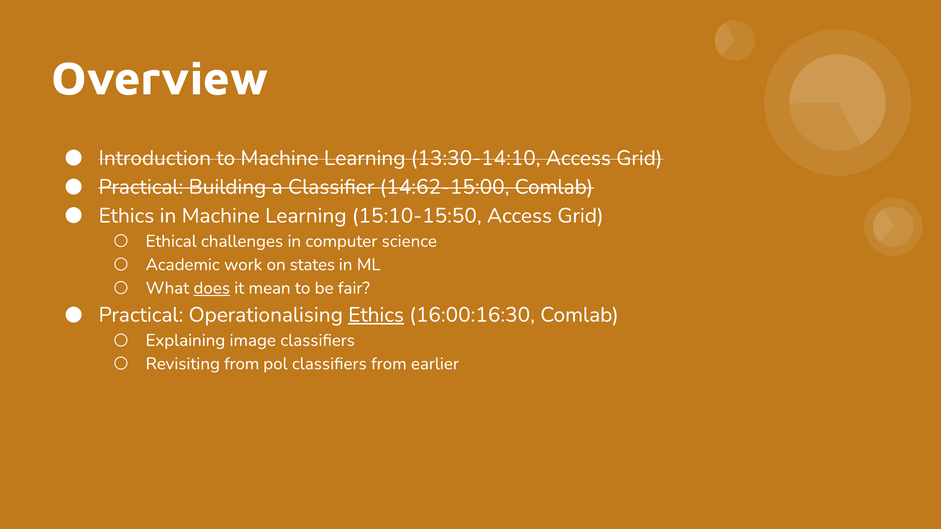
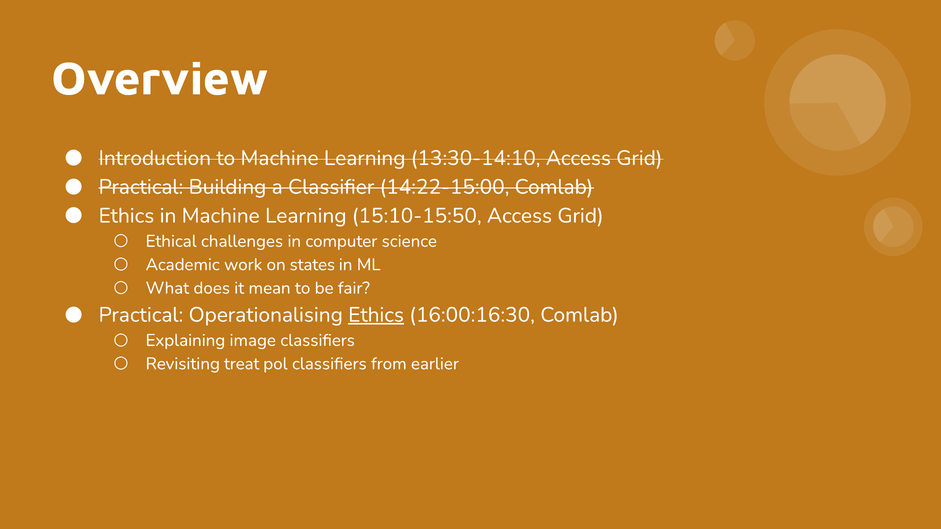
14:62-15:00: 14:62-15:00 -> 14:22-15:00
does underline: present -> none
Revisiting from: from -> treat
